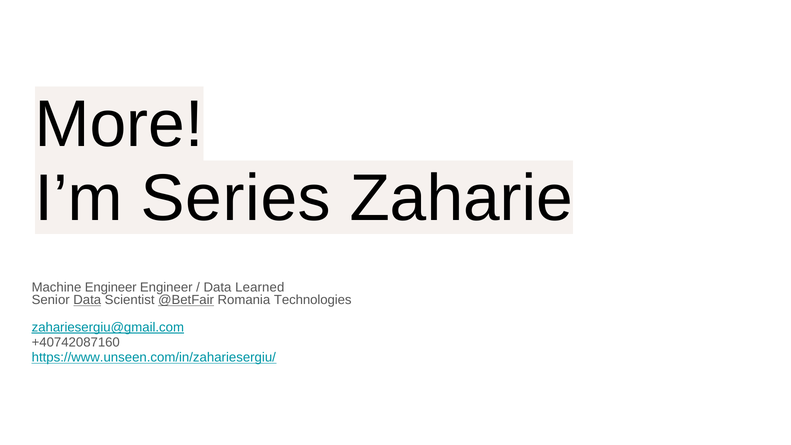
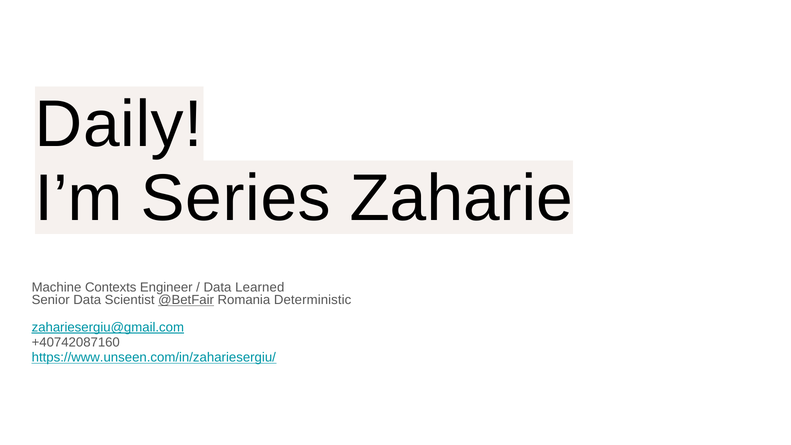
More: More -> Daily
Machine Engineer: Engineer -> Contexts
Data at (87, 300) underline: present -> none
Technologies: Technologies -> Deterministic
